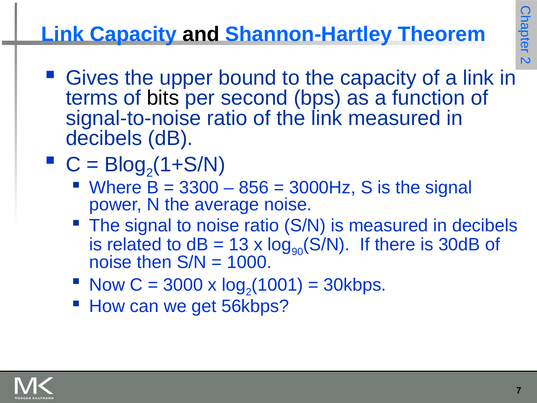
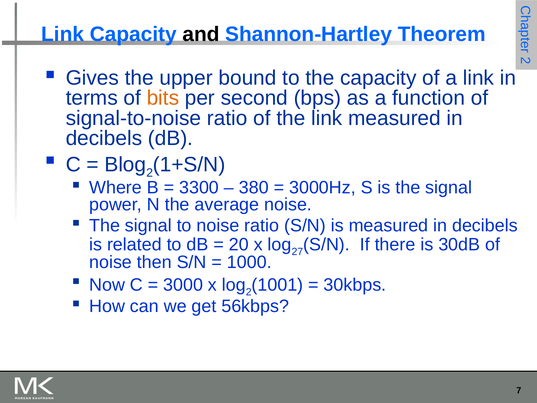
bits colour: black -> orange
856: 856 -> 380
13: 13 -> 20
90: 90 -> 27
